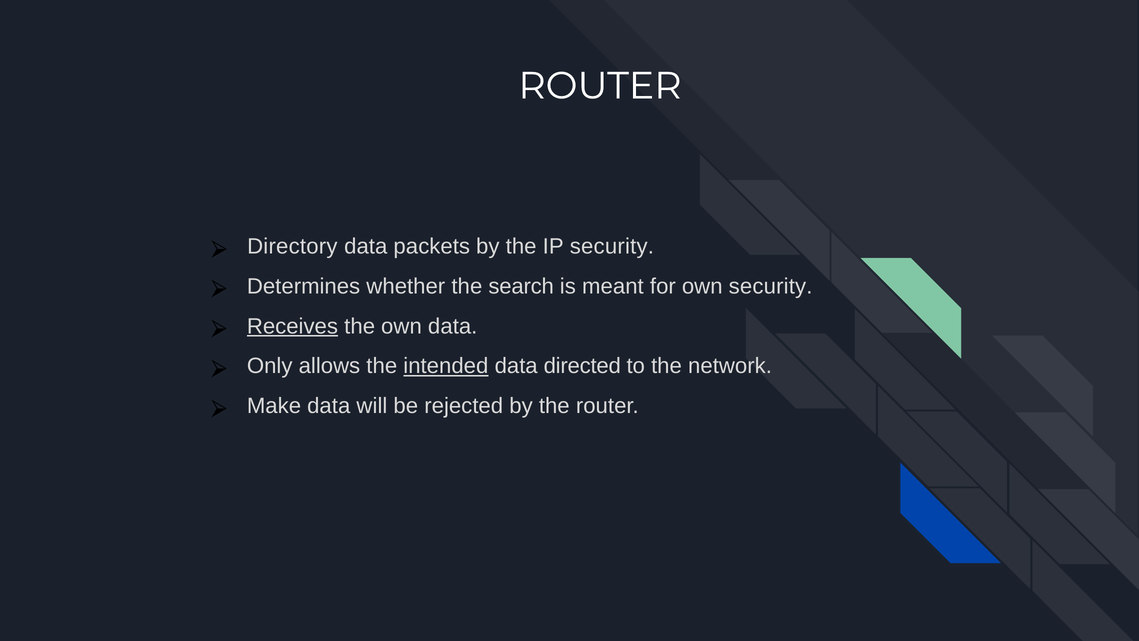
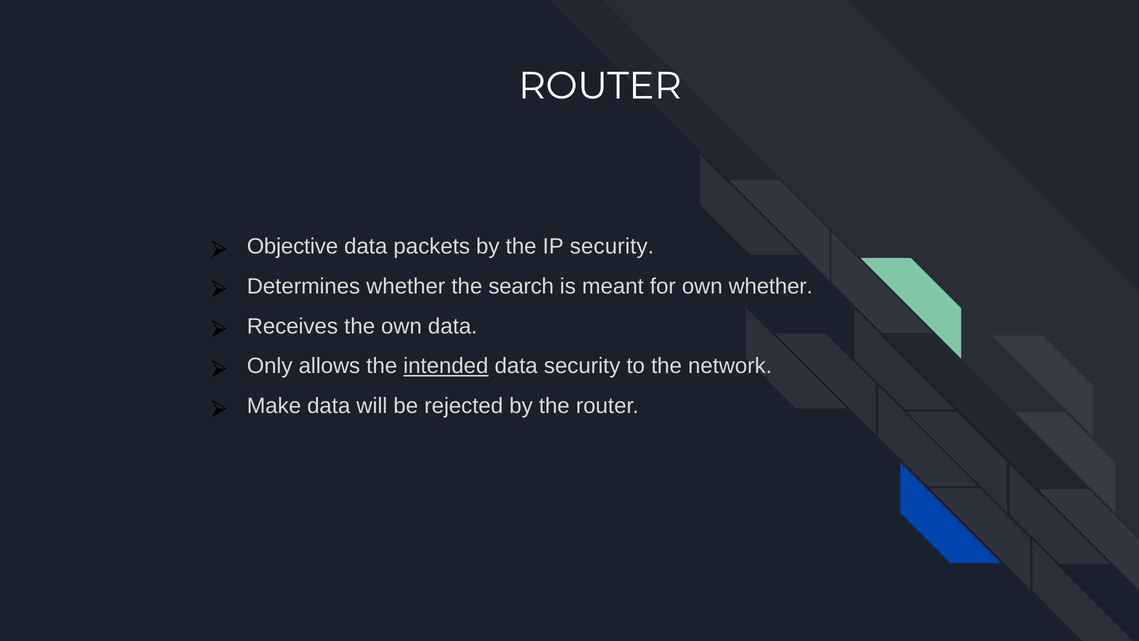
Directory: Directory -> Objective
own security: security -> whether
Receives underline: present -> none
data directed: directed -> security
